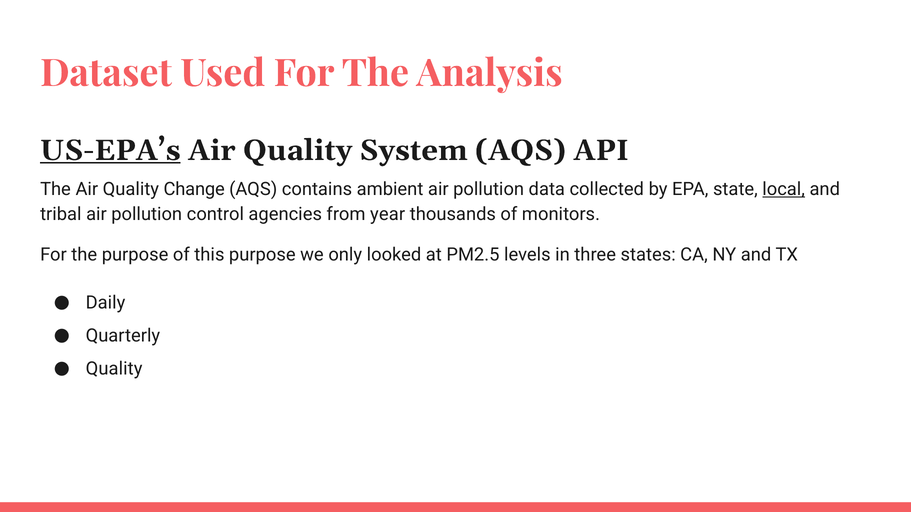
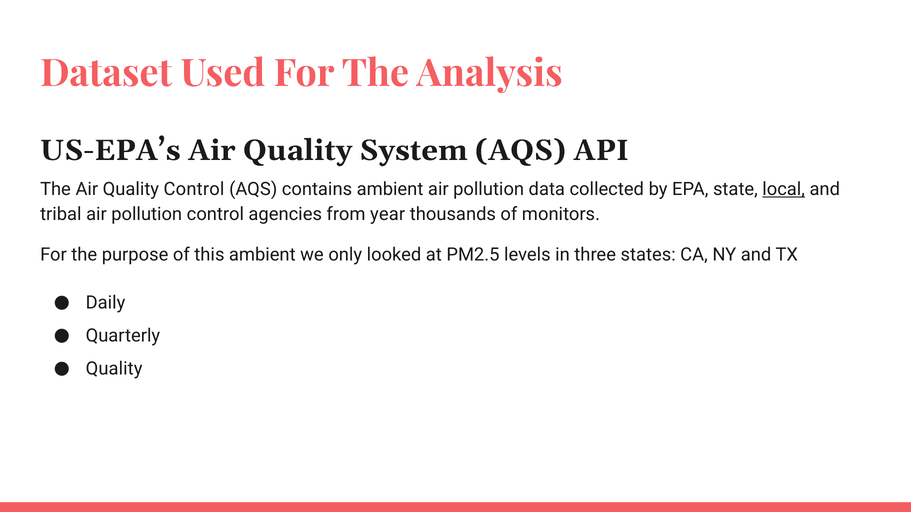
US-EPA’s underline: present -> none
Quality Change: Change -> Control
this purpose: purpose -> ambient
